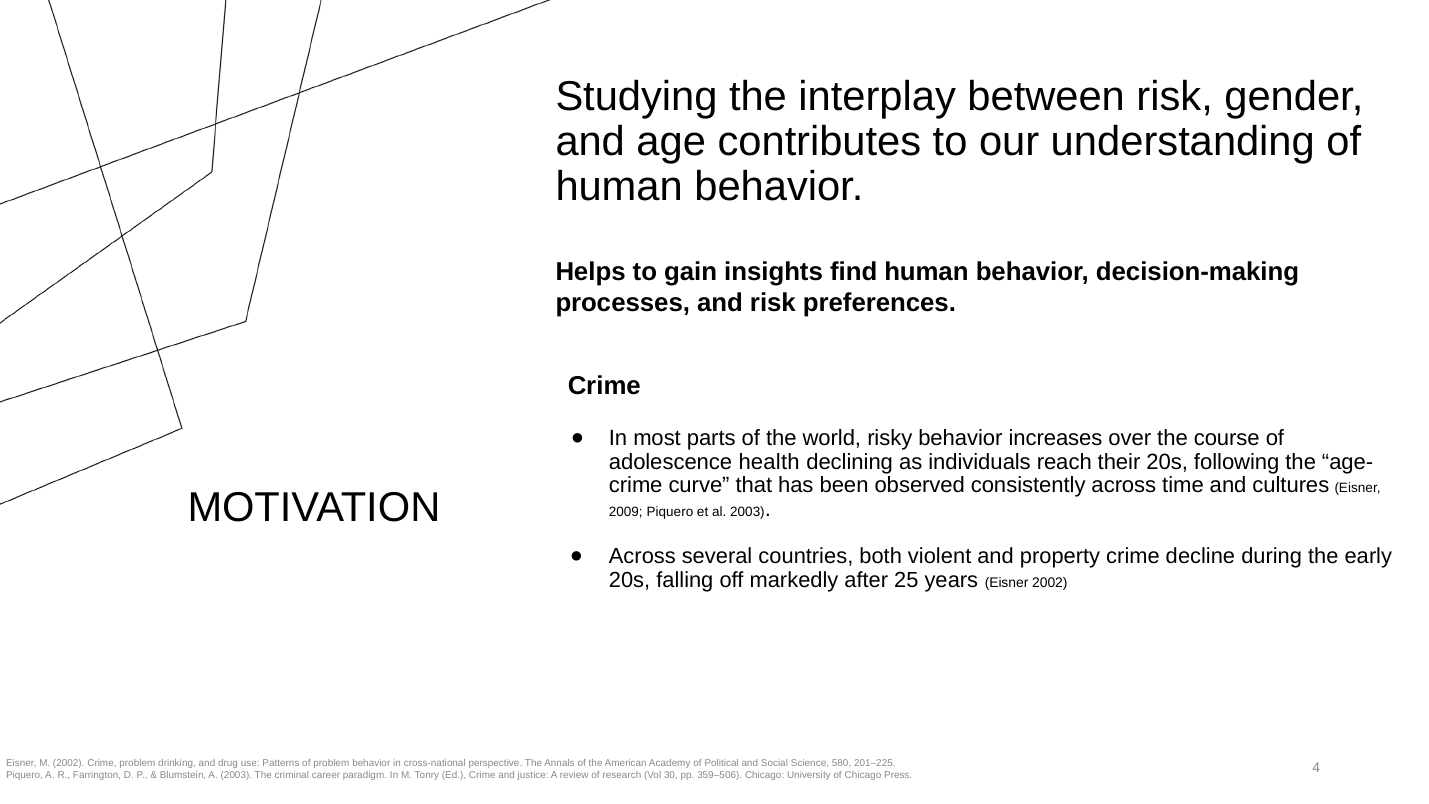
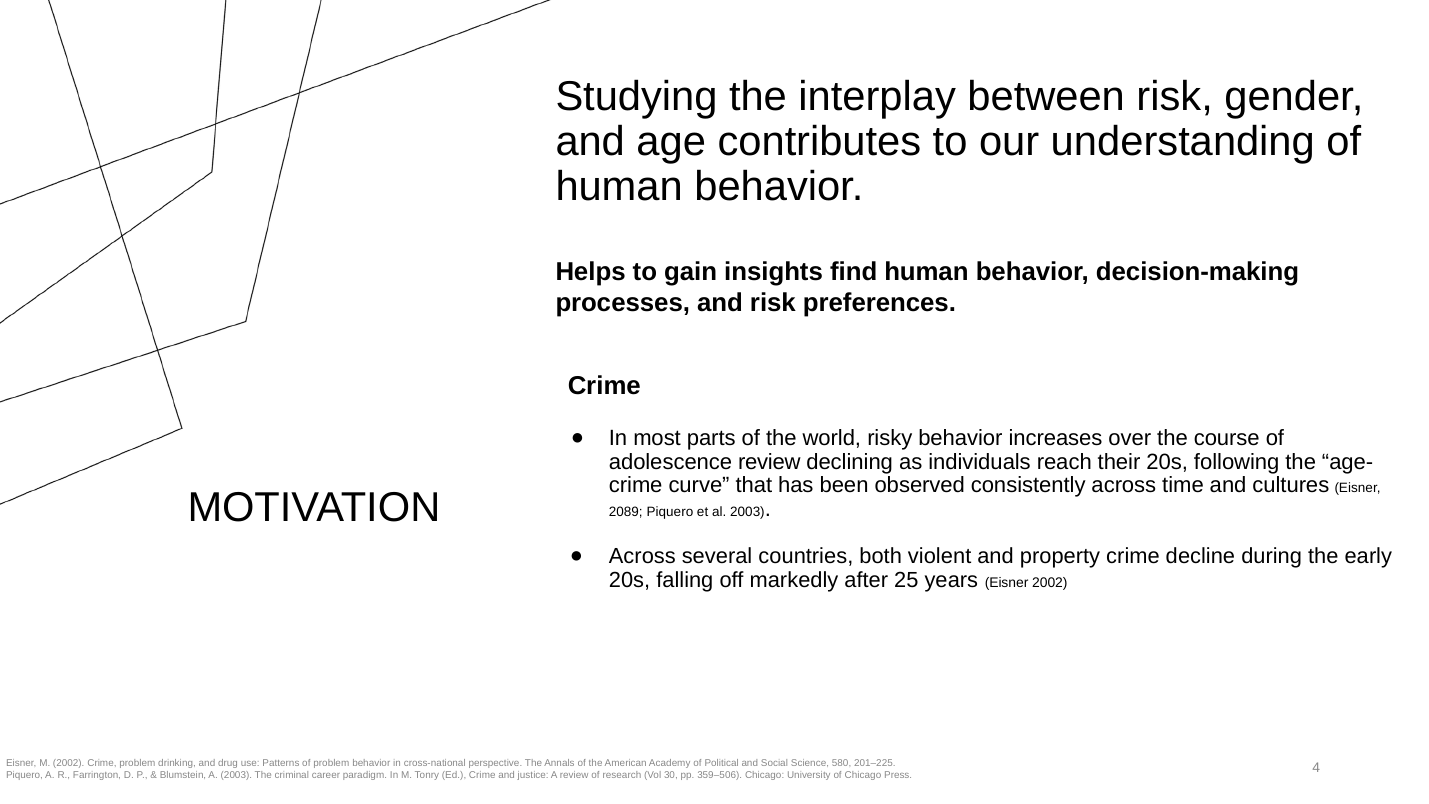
adolescence health: health -> review
2009: 2009 -> 2089
